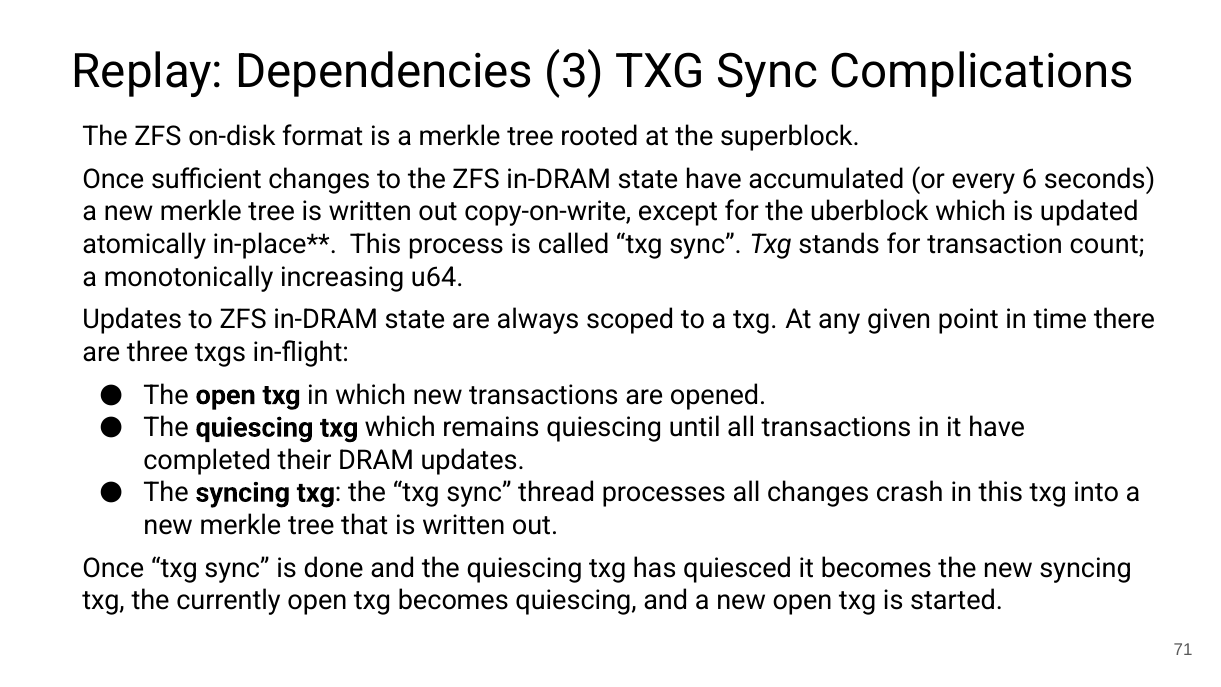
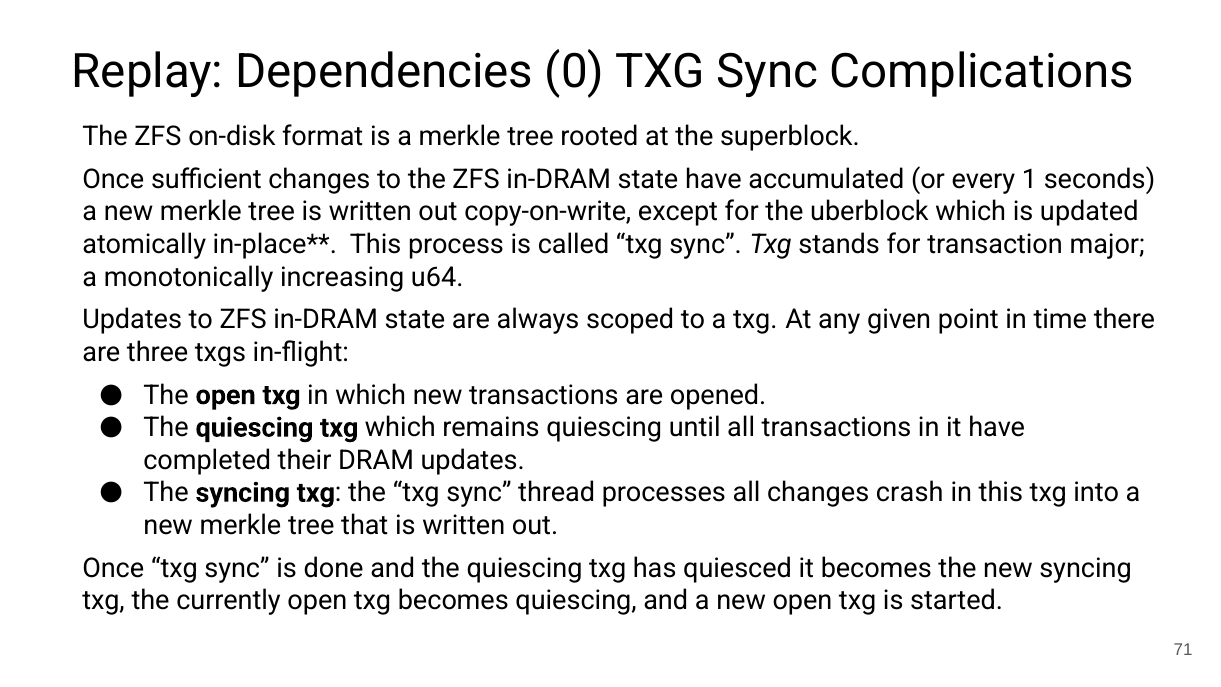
3: 3 -> 0
6: 6 -> 1
count: count -> major
